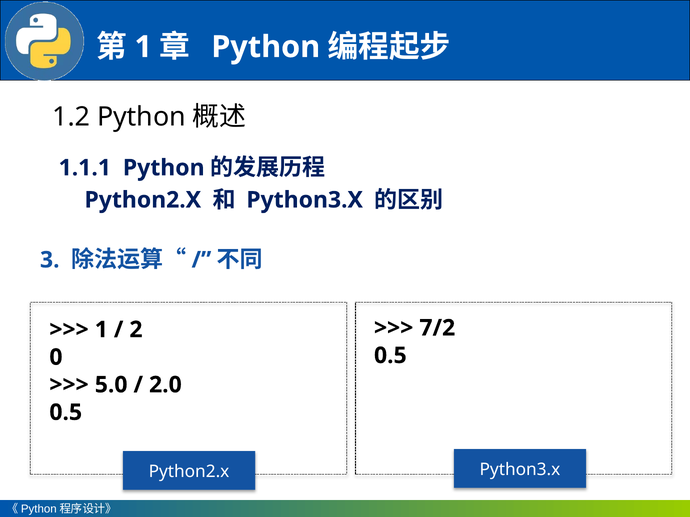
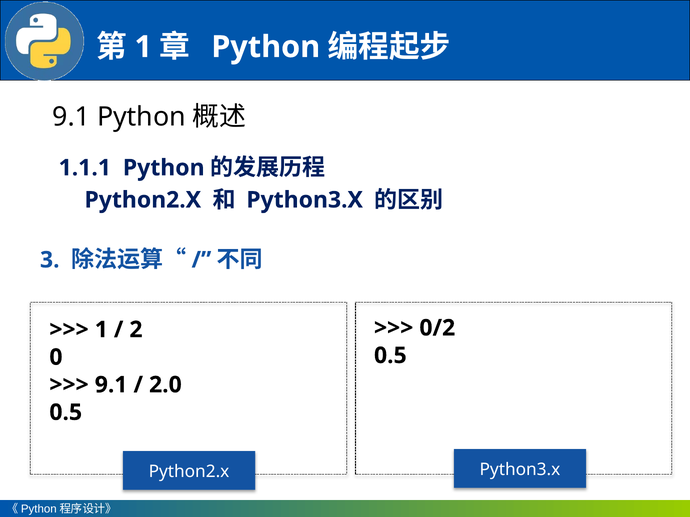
1.2 at (71, 117): 1.2 -> 9.1
7/2: 7/2 -> 0/2
5.0 at (111, 385): 5.0 -> 9.1
